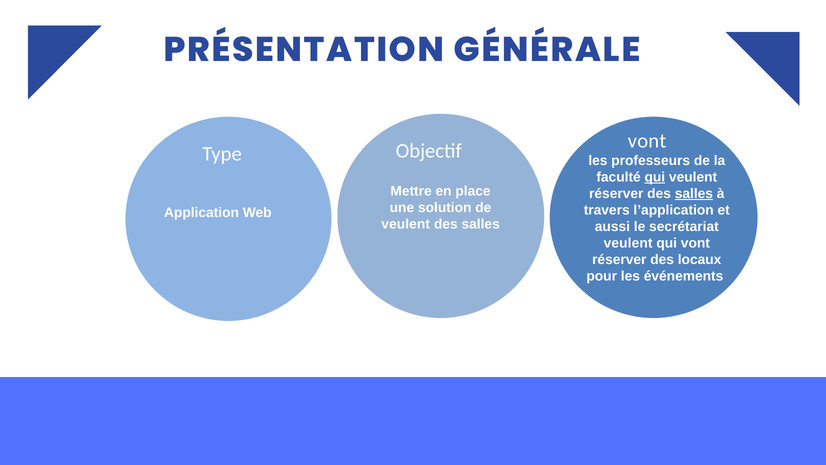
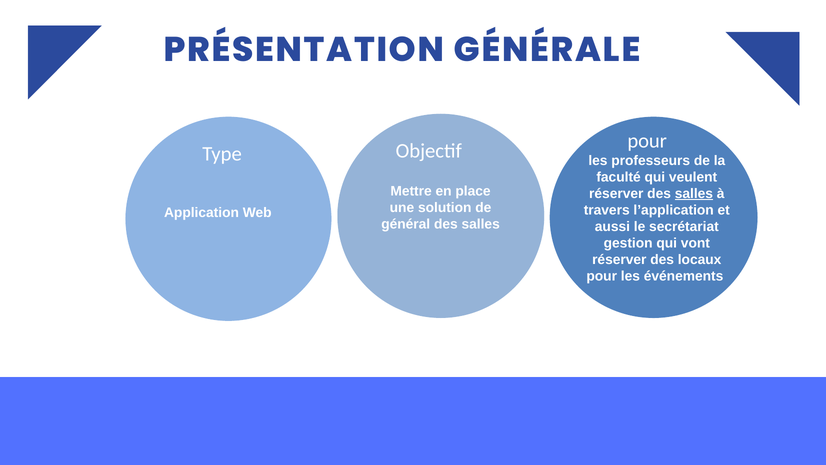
Objectif vont: vont -> pour
qui at (655, 177) underline: present -> none
veulent at (406, 224): veulent -> général
veulent at (628, 243): veulent -> gestion
